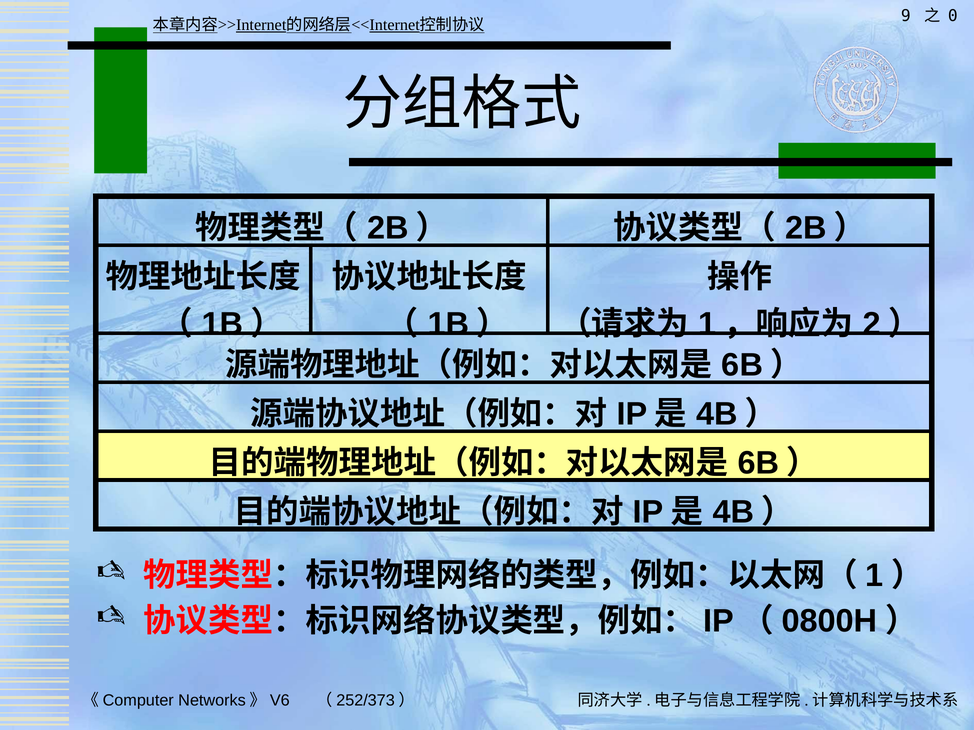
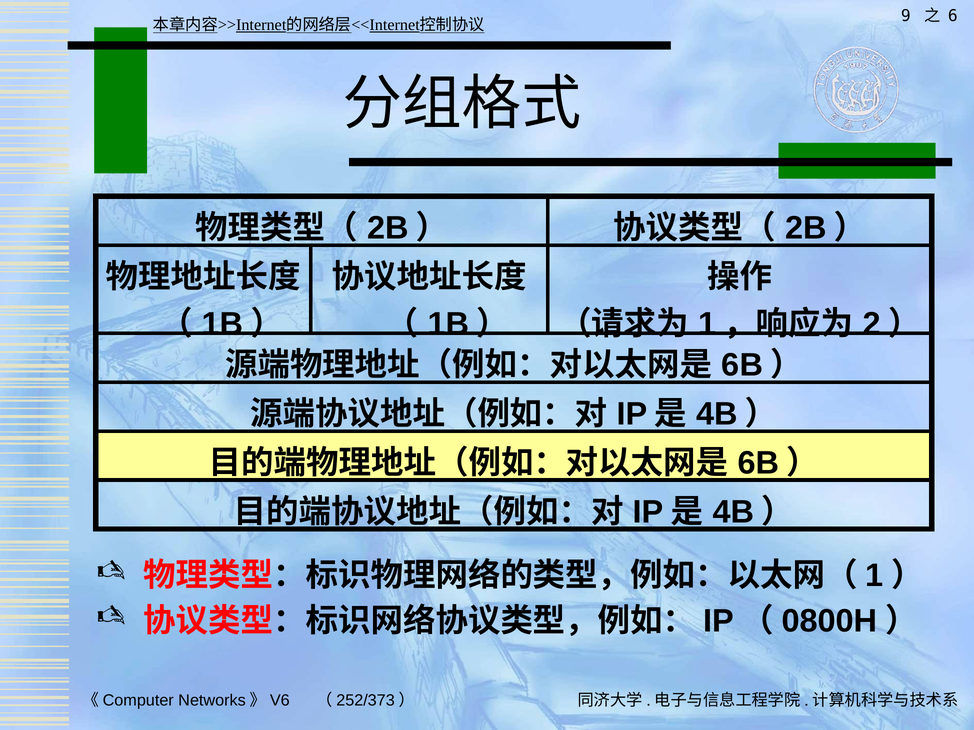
0: 0 -> 6
